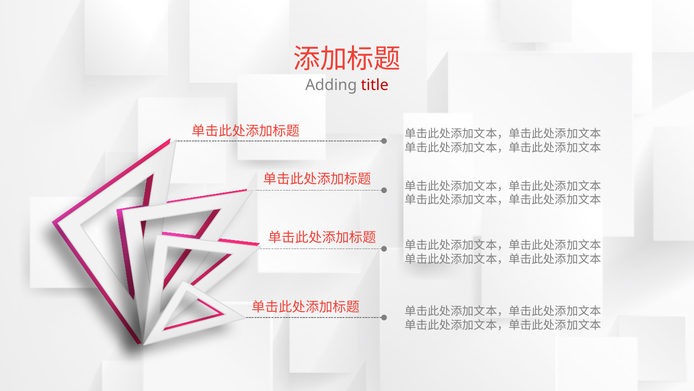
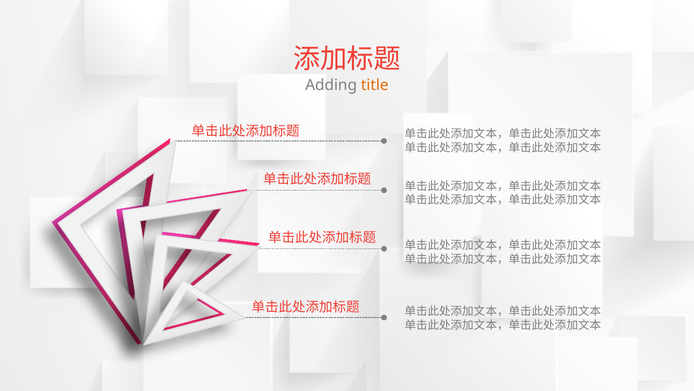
title colour: red -> orange
